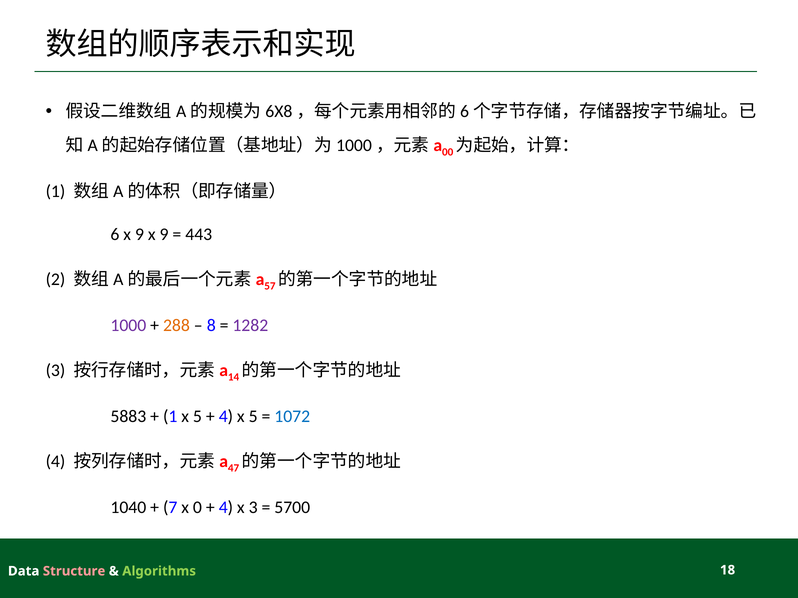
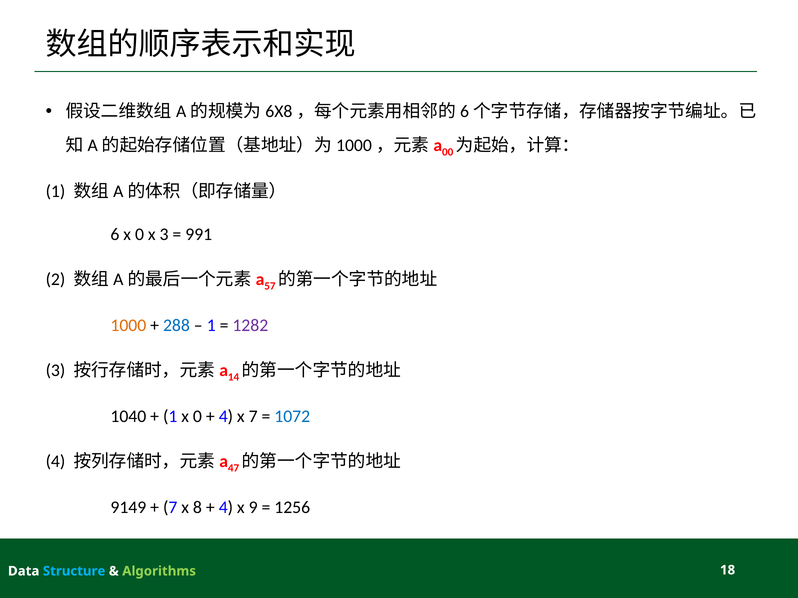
6 x 9: 9 -> 0
9 at (164, 235): 9 -> 3
443: 443 -> 991
1000 colour: purple -> orange
288 colour: orange -> blue
8 at (211, 326): 8 -> 1
5883: 5883 -> 1040
1 x 5: 5 -> 0
4 x 5: 5 -> 7
1040: 1040 -> 9149
0: 0 -> 8
x 3: 3 -> 9
5700: 5700 -> 1256
Structure colour: pink -> light blue
